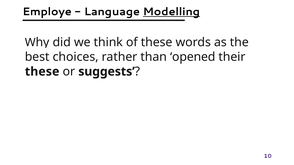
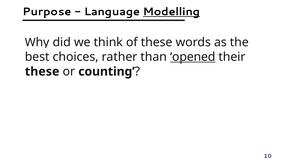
Employe: Employe -> Purpose
opened underline: none -> present
suggests: suggests -> counting
